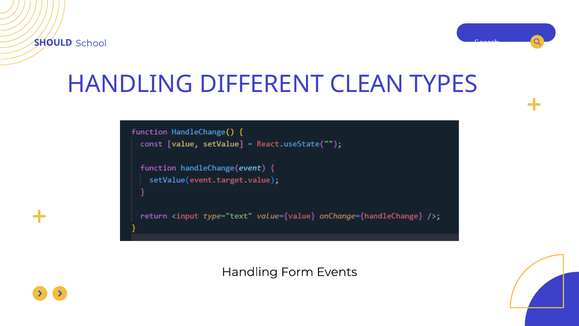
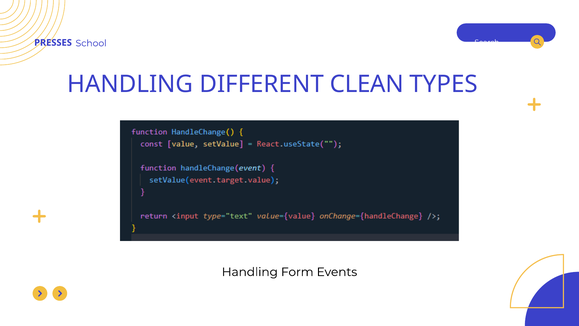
SHOULD: SHOULD -> PRESSES
